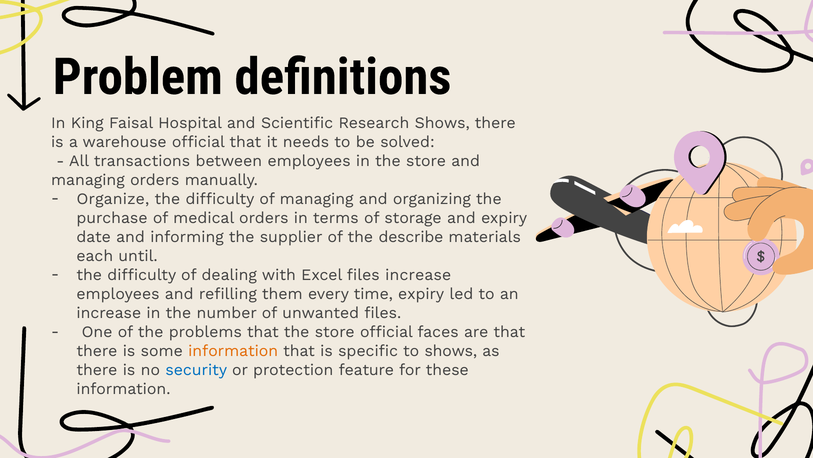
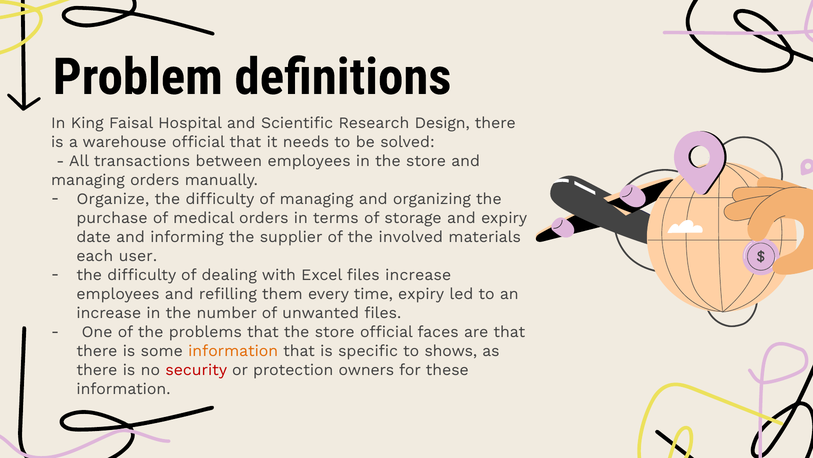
Research Shows: Shows -> Design
describe: describe -> involved
until: until -> user
security colour: blue -> red
feature: feature -> owners
